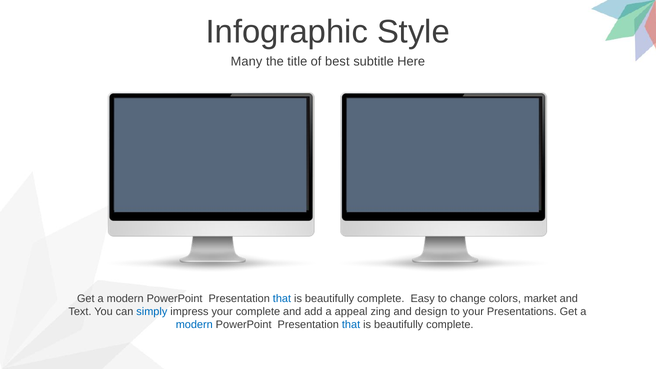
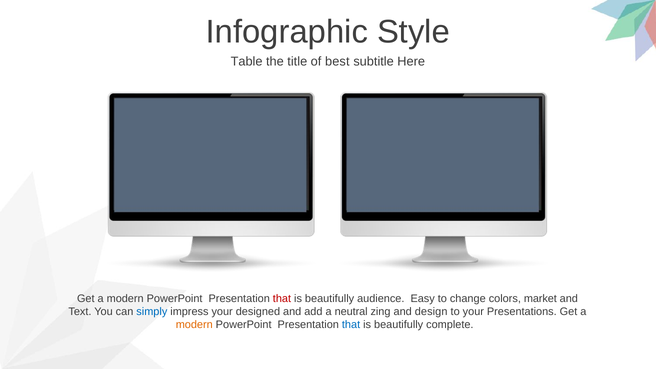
Many: Many -> Table
that at (282, 298) colour: blue -> red
complete at (381, 298): complete -> audience
your complete: complete -> designed
appeal: appeal -> neutral
modern at (194, 325) colour: blue -> orange
